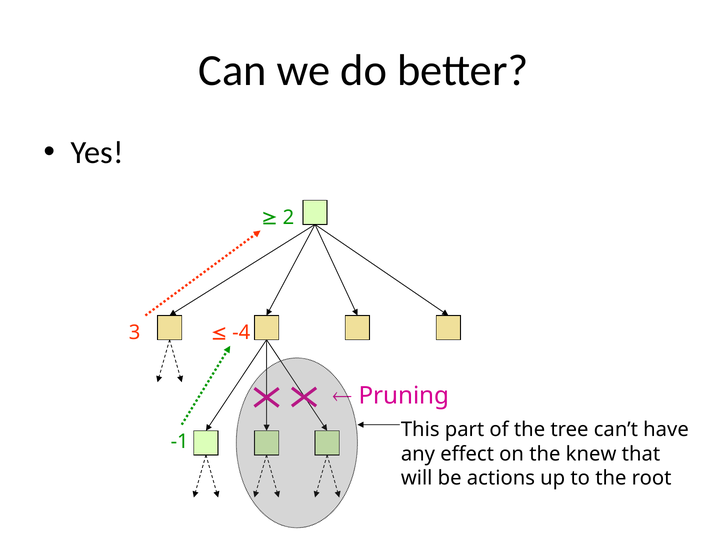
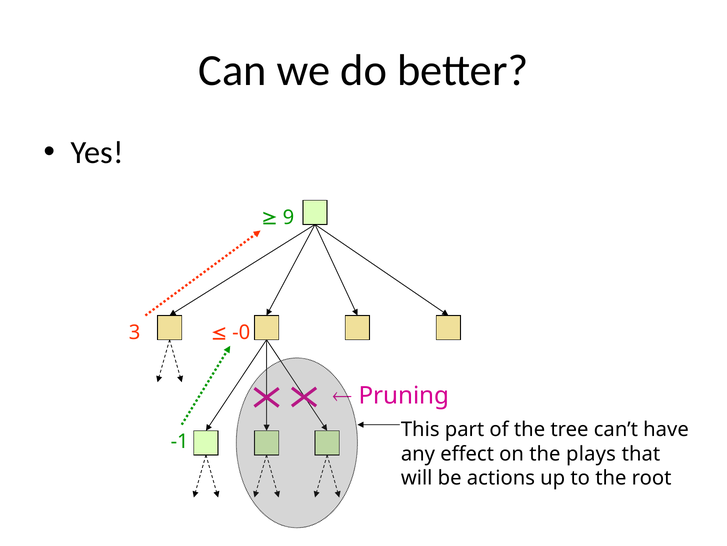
2: 2 -> 9
-4: -4 -> -0
knew: knew -> plays
